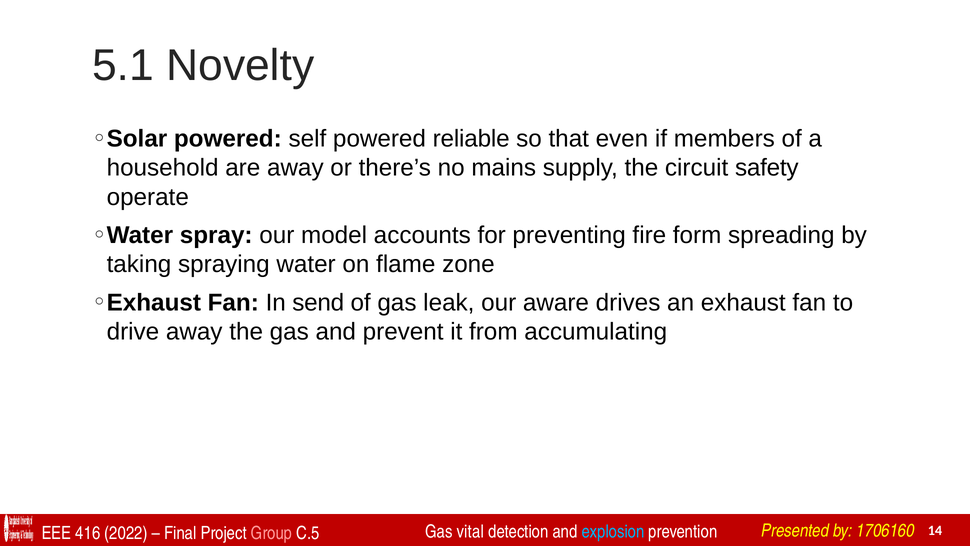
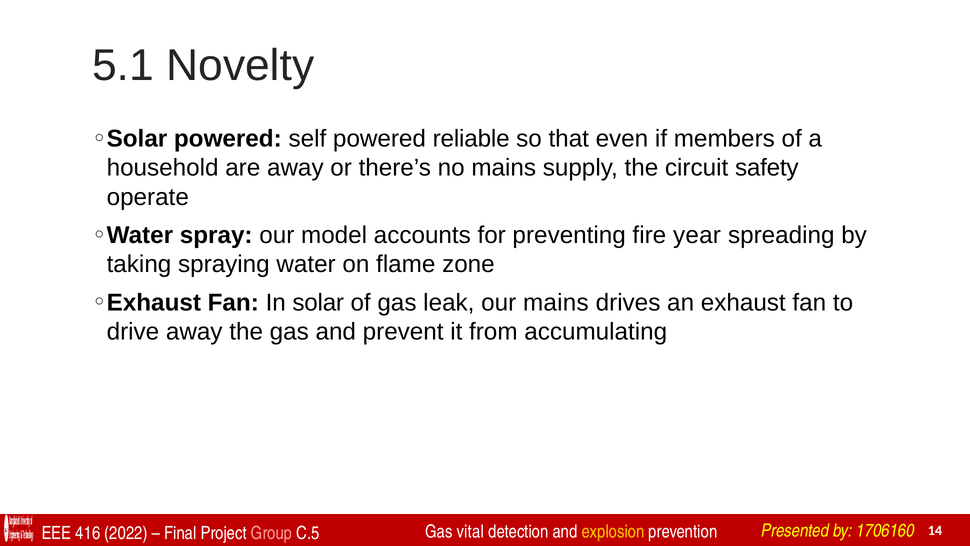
form: form -> year
send: send -> solar
our aware: aware -> mains
explosion colour: light blue -> yellow
